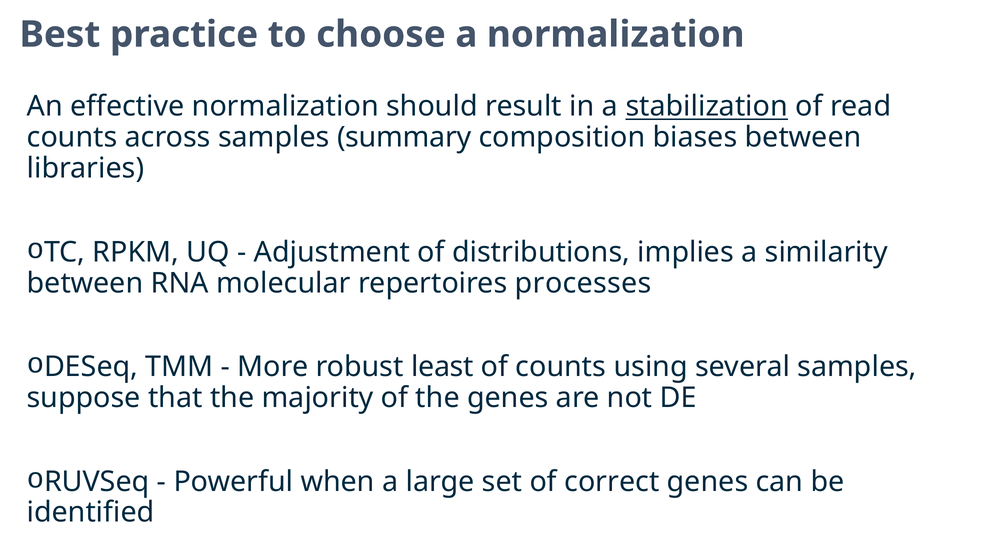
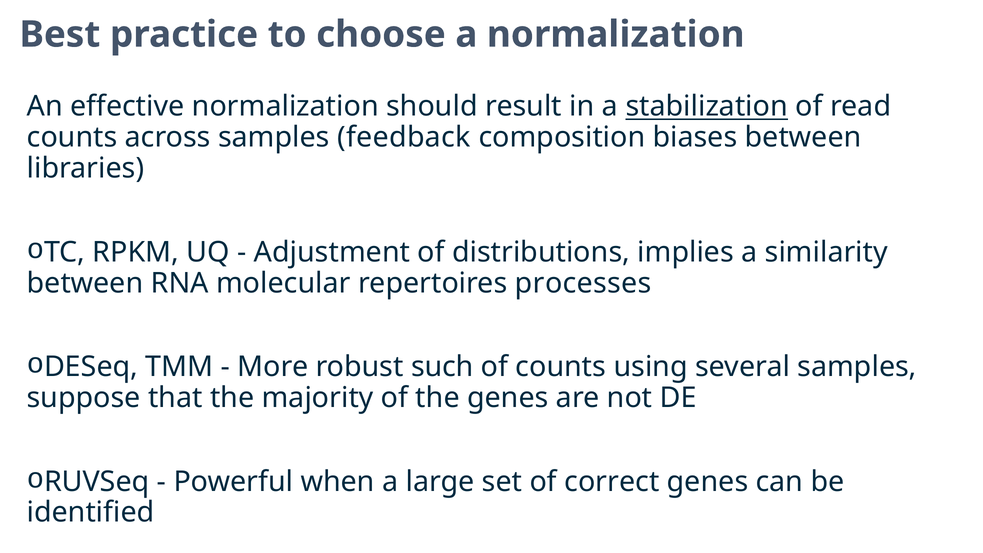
summary: summary -> feedback
least: least -> such
